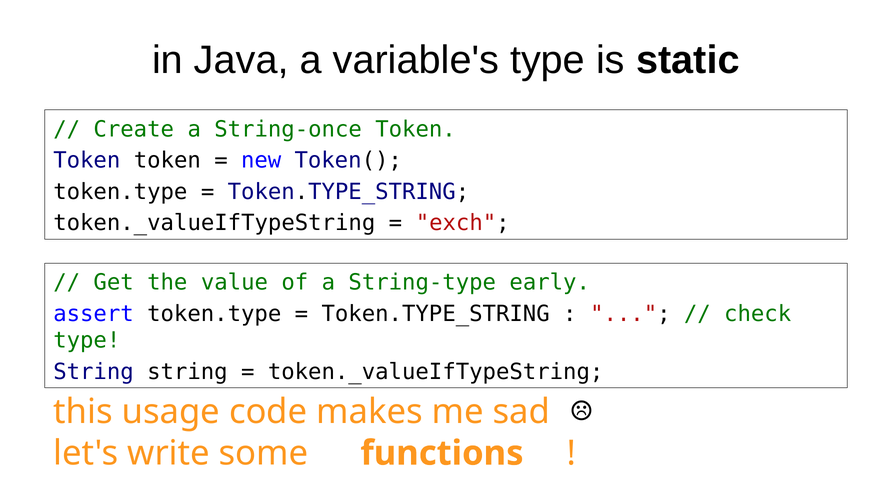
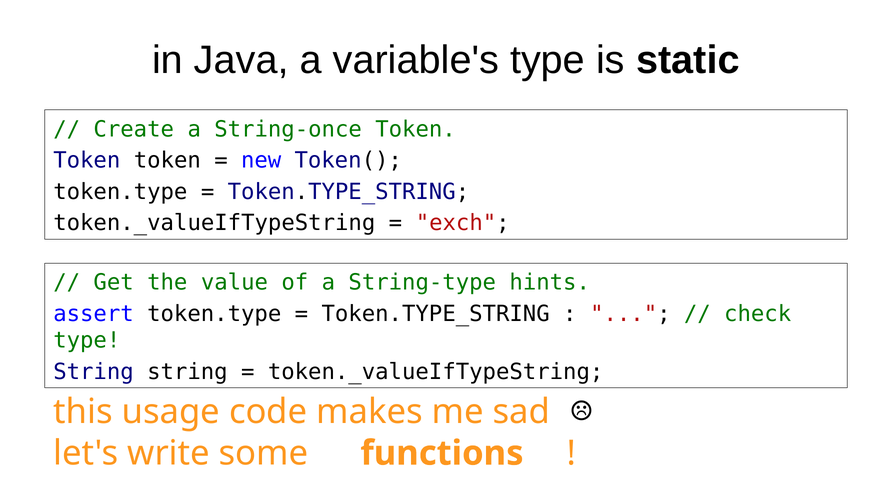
early: early -> hints
